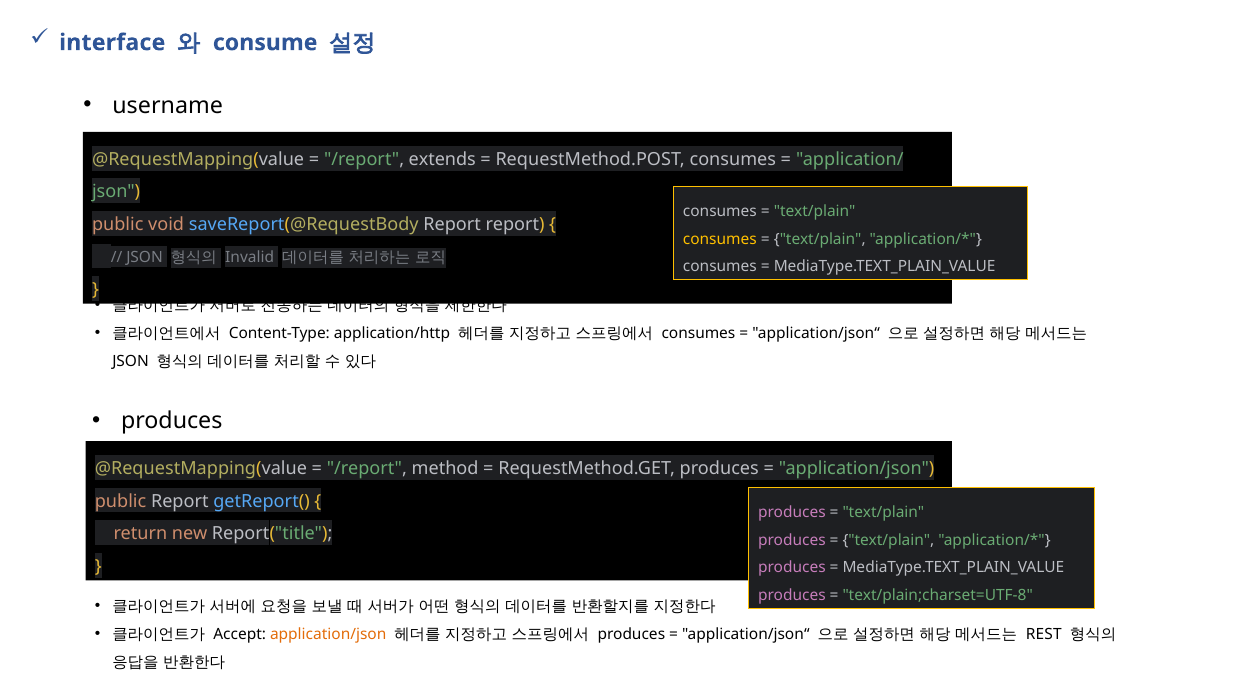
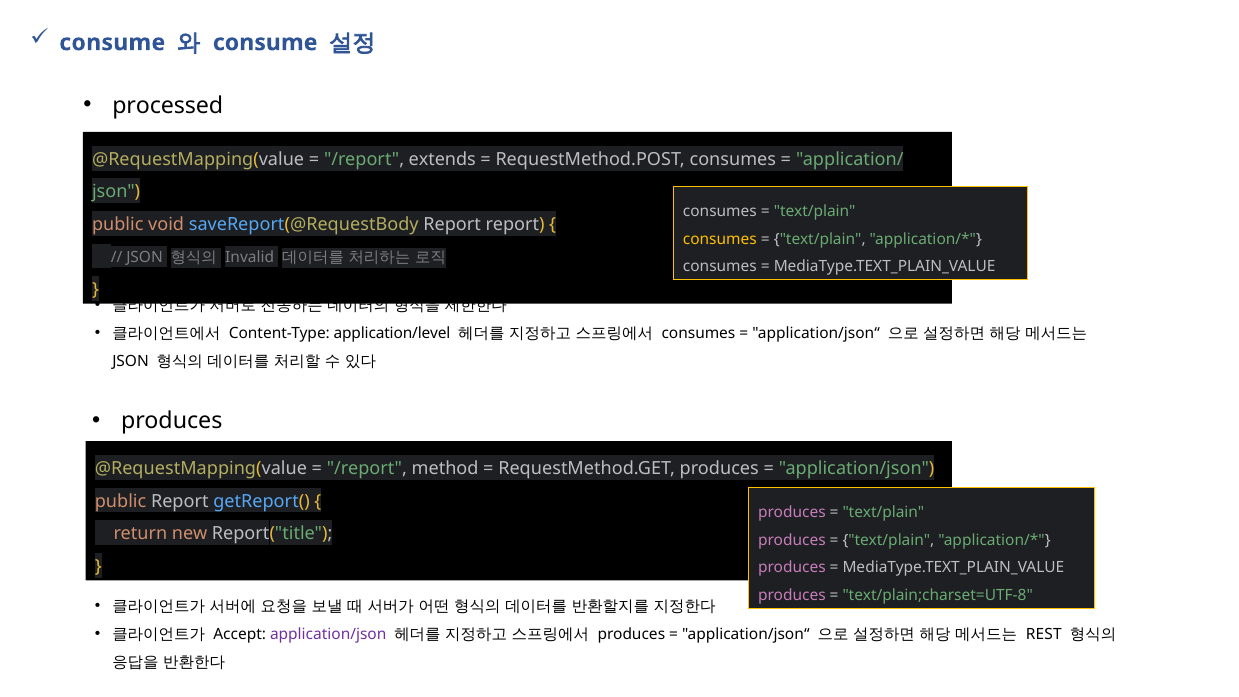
interface at (112, 43): interface -> consume
username: username -> processed
application/http: application/http -> application/level
application/json at (328, 634) colour: orange -> purple
